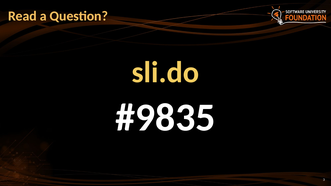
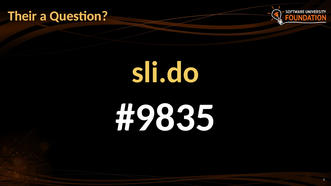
Read: Read -> Their
